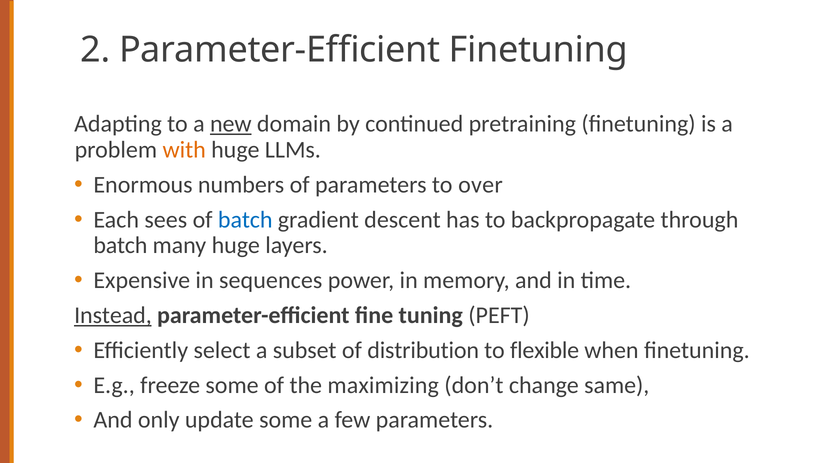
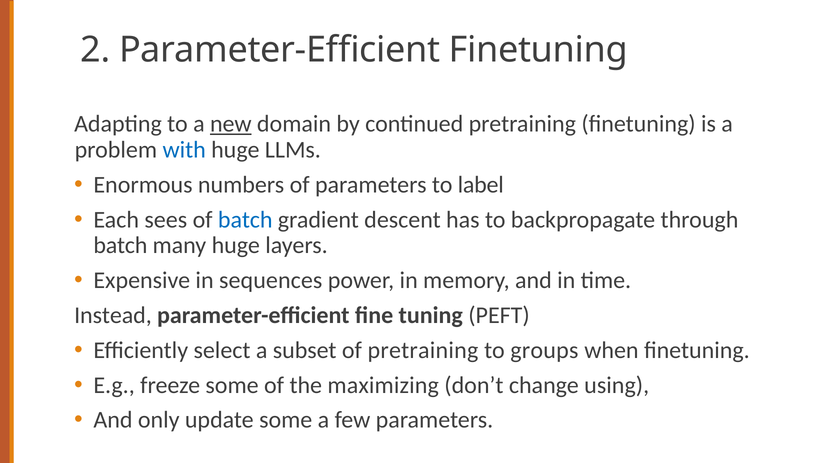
with colour: orange -> blue
over: over -> label
Instead underline: present -> none
of distribution: distribution -> pretraining
flexible: flexible -> groups
same: same -> using
